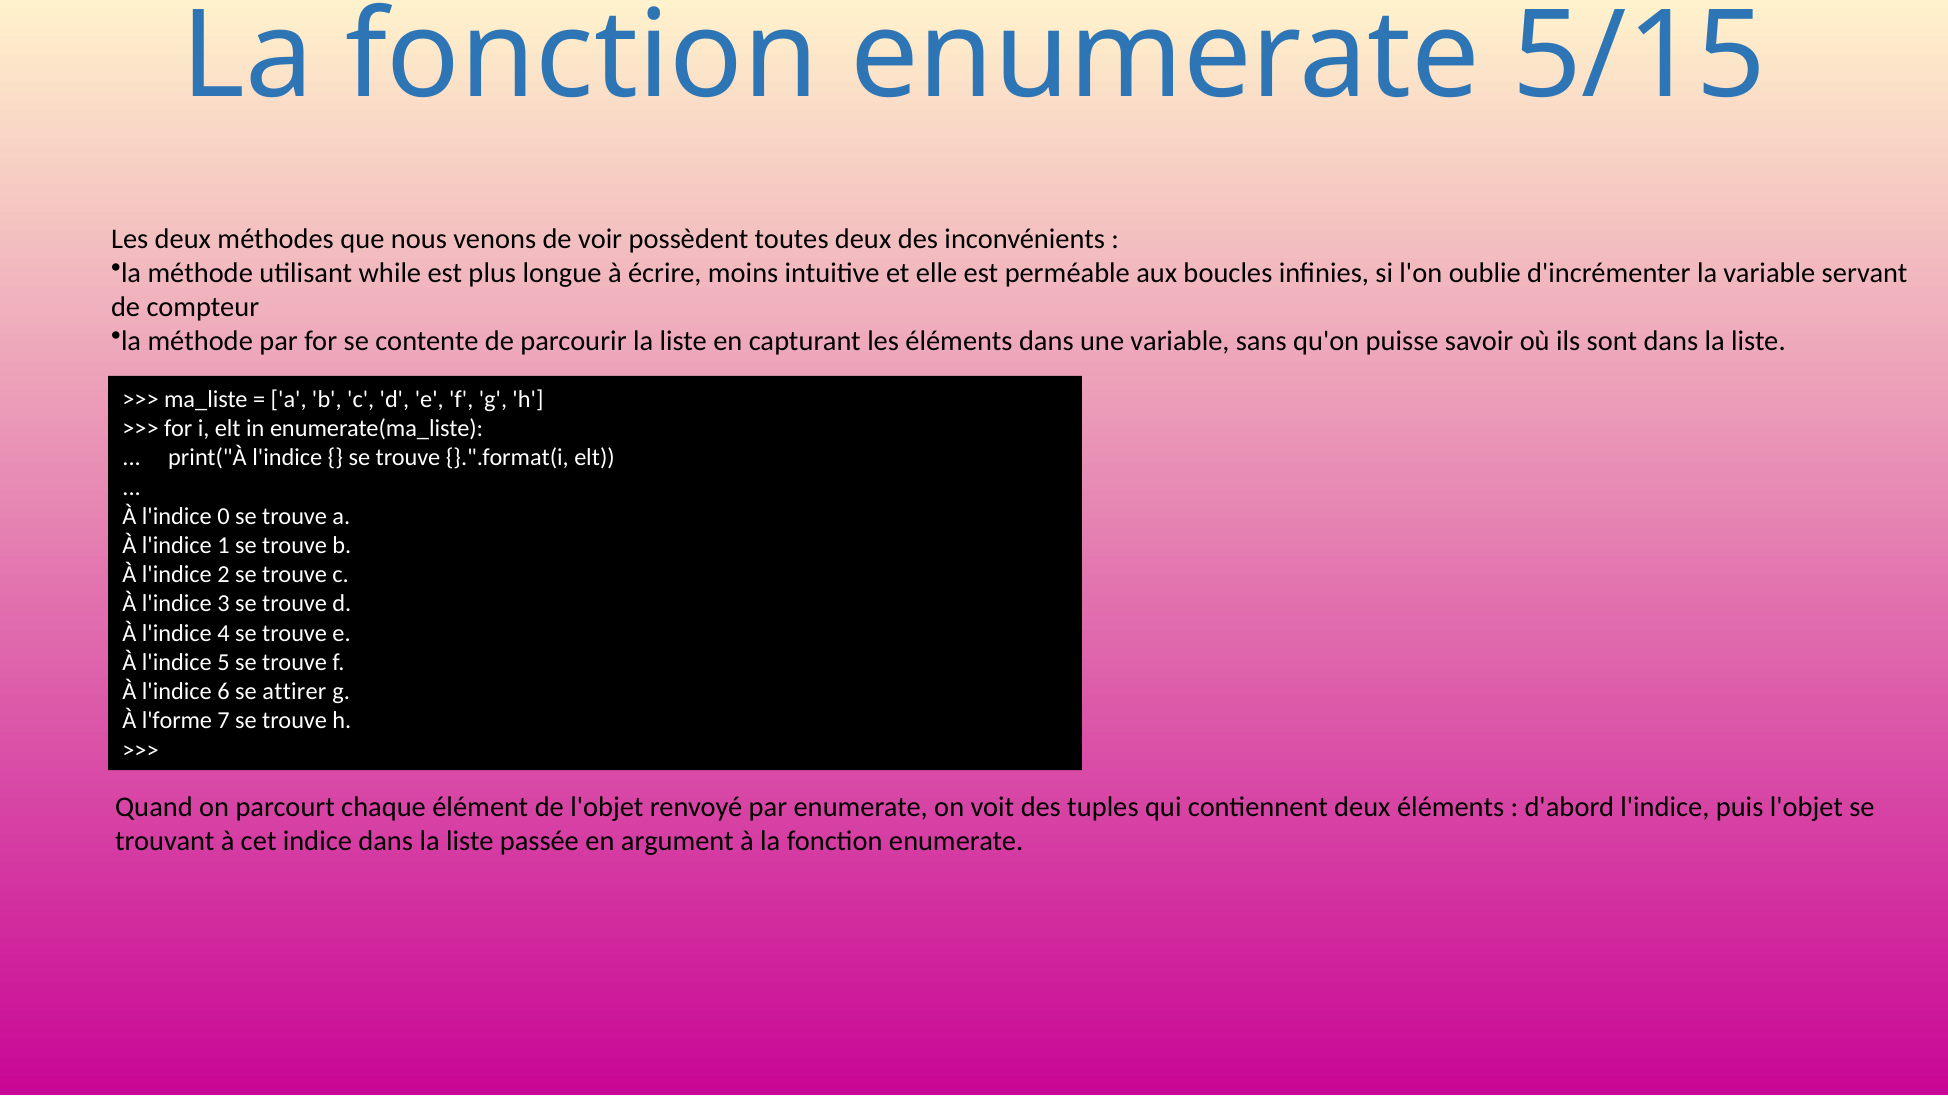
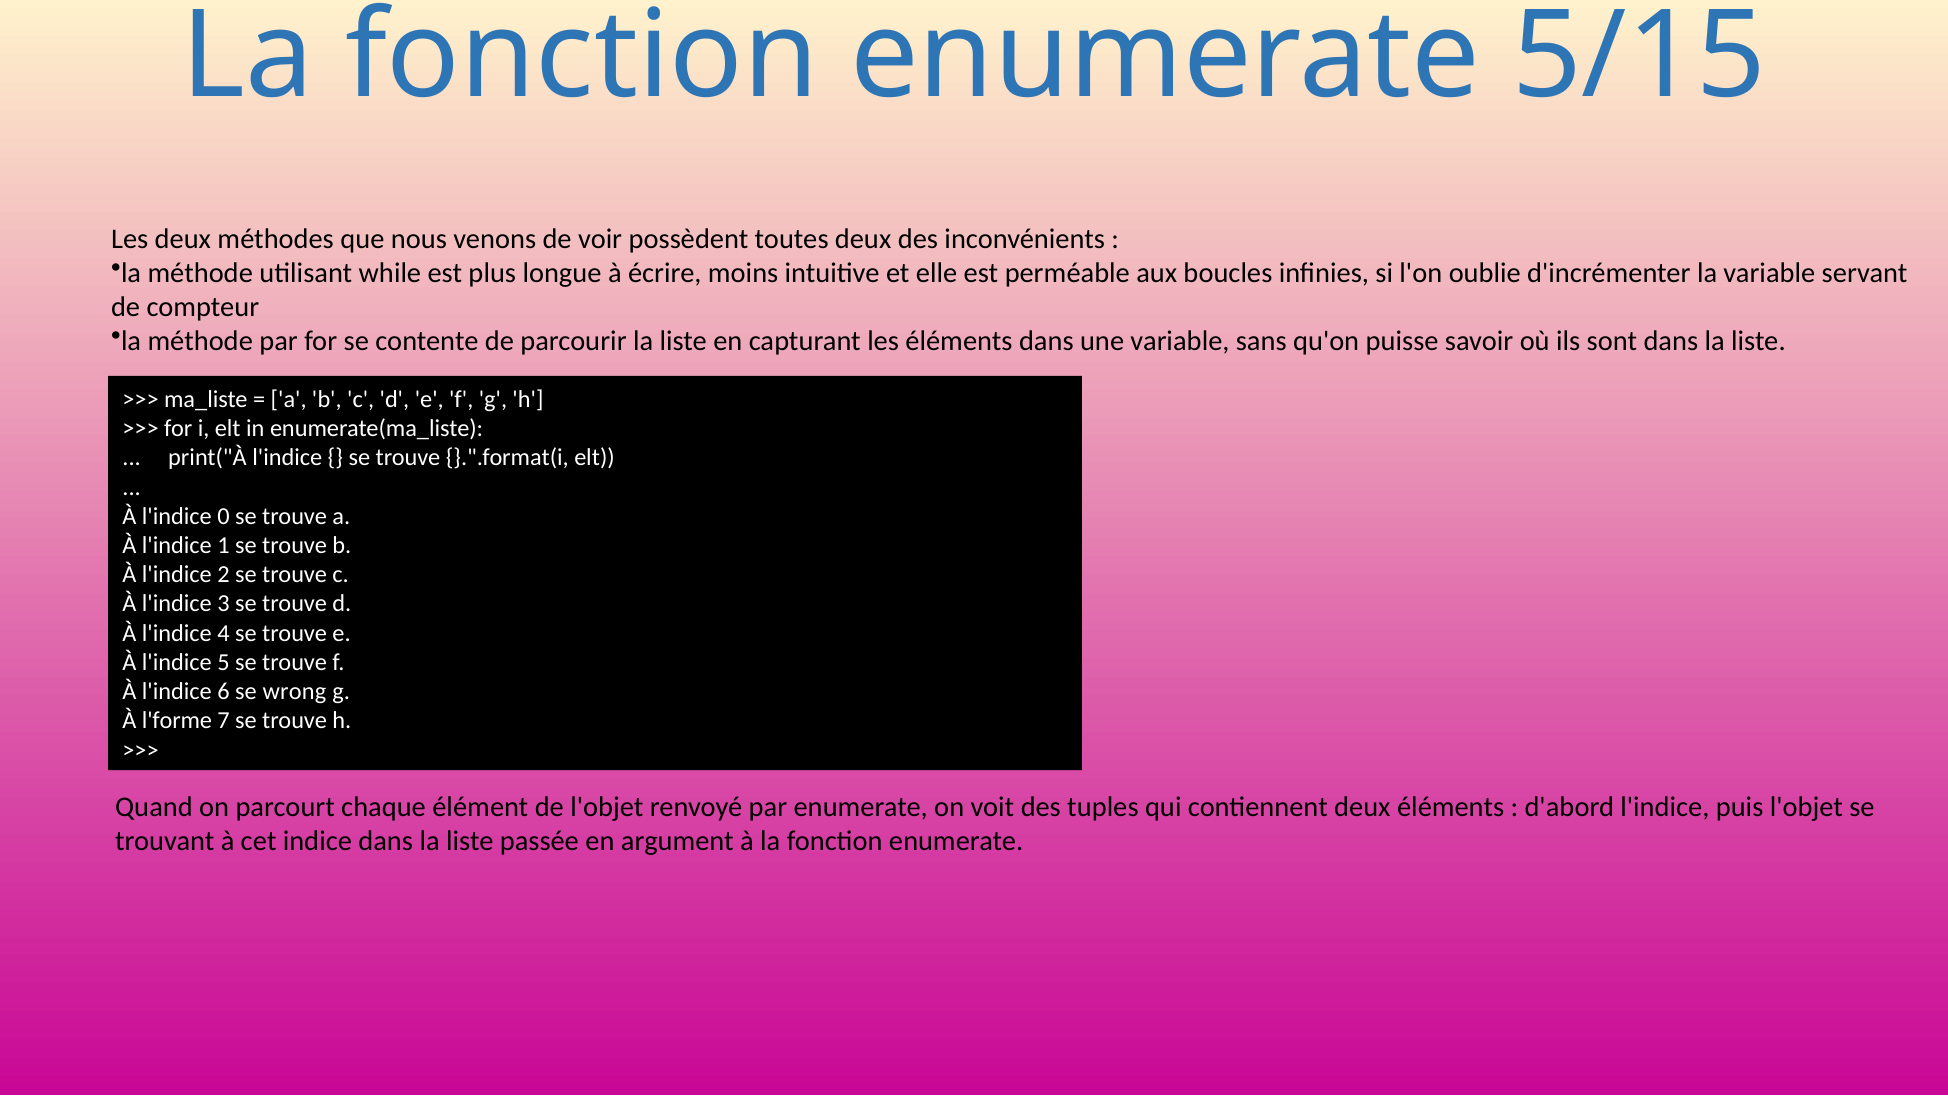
attirer: attirer -> wrong
